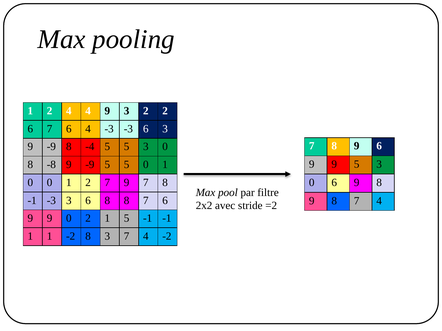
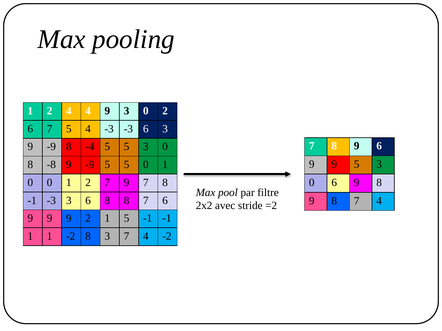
9 3 2: 2 -> 0
6 7 6: 6 -> 5
9 9 0: 0 -> 9
